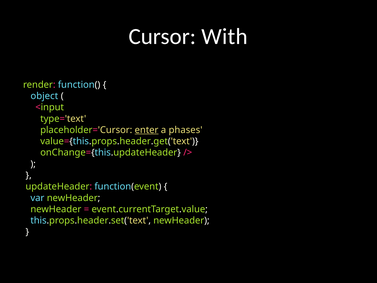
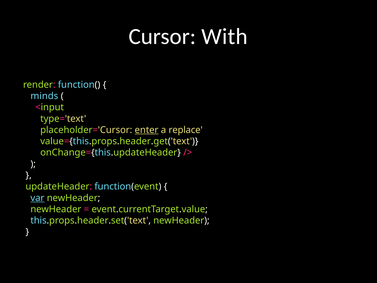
object: object -> minds
phases: phases -> replace
var underline: none -> present
